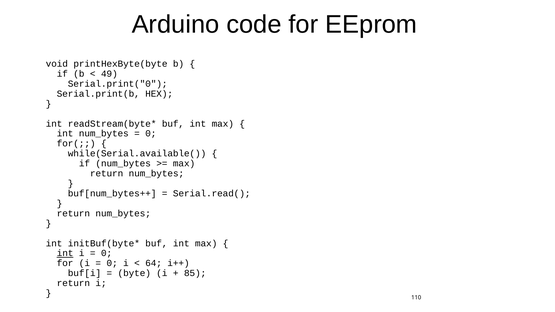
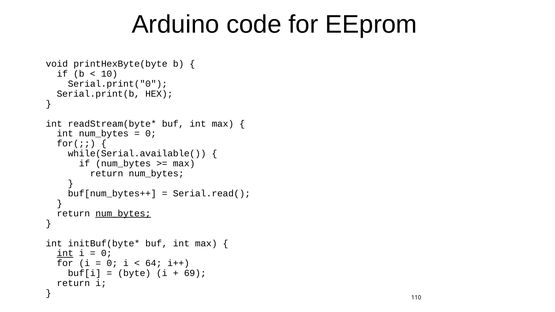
49: 49 -> 10
num_bytes at (123, 214) underline: none -> present
85: 85 -> 69
